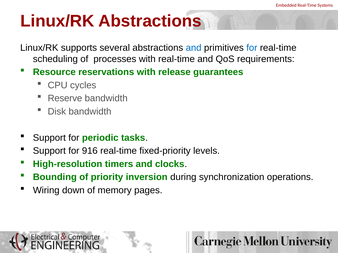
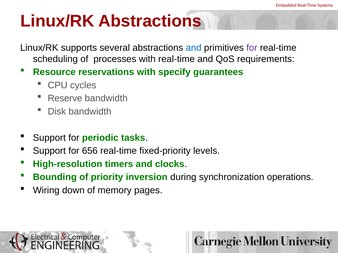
for at (252, 48) colour: blue -> purple
release: release -> specify
916: 916 -> 656
